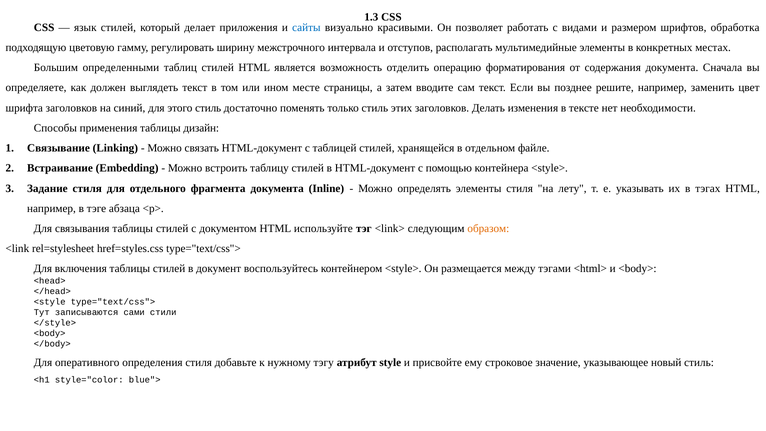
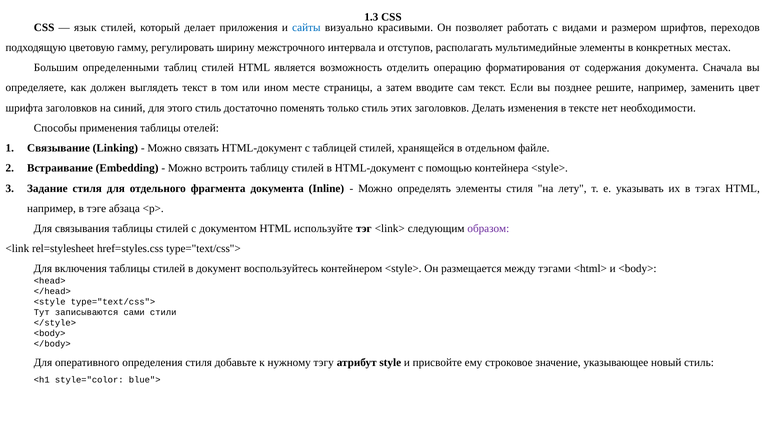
обработка: обработка -> переходов
дизайн: дизайн -> отелей
образом colour: orange -> purple
